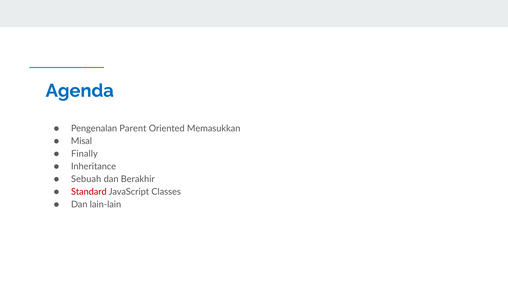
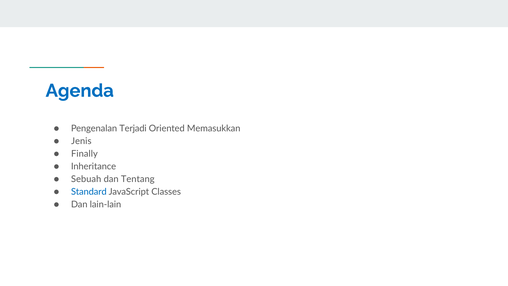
Parent: Parent -> Terjadi
Misal: Misal -> Jenis
Berakhir: Berakhir -> Tentang
Standard colour: red -> blue
